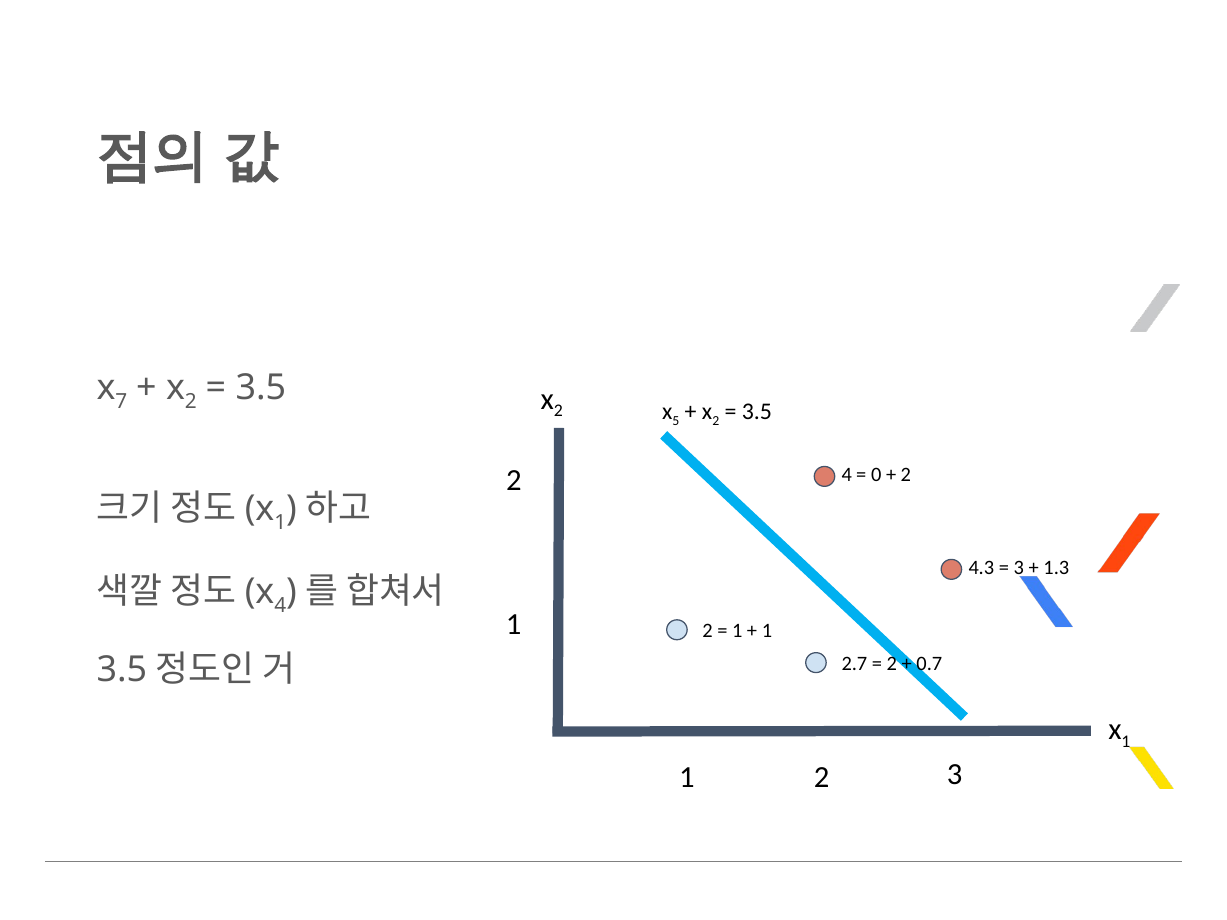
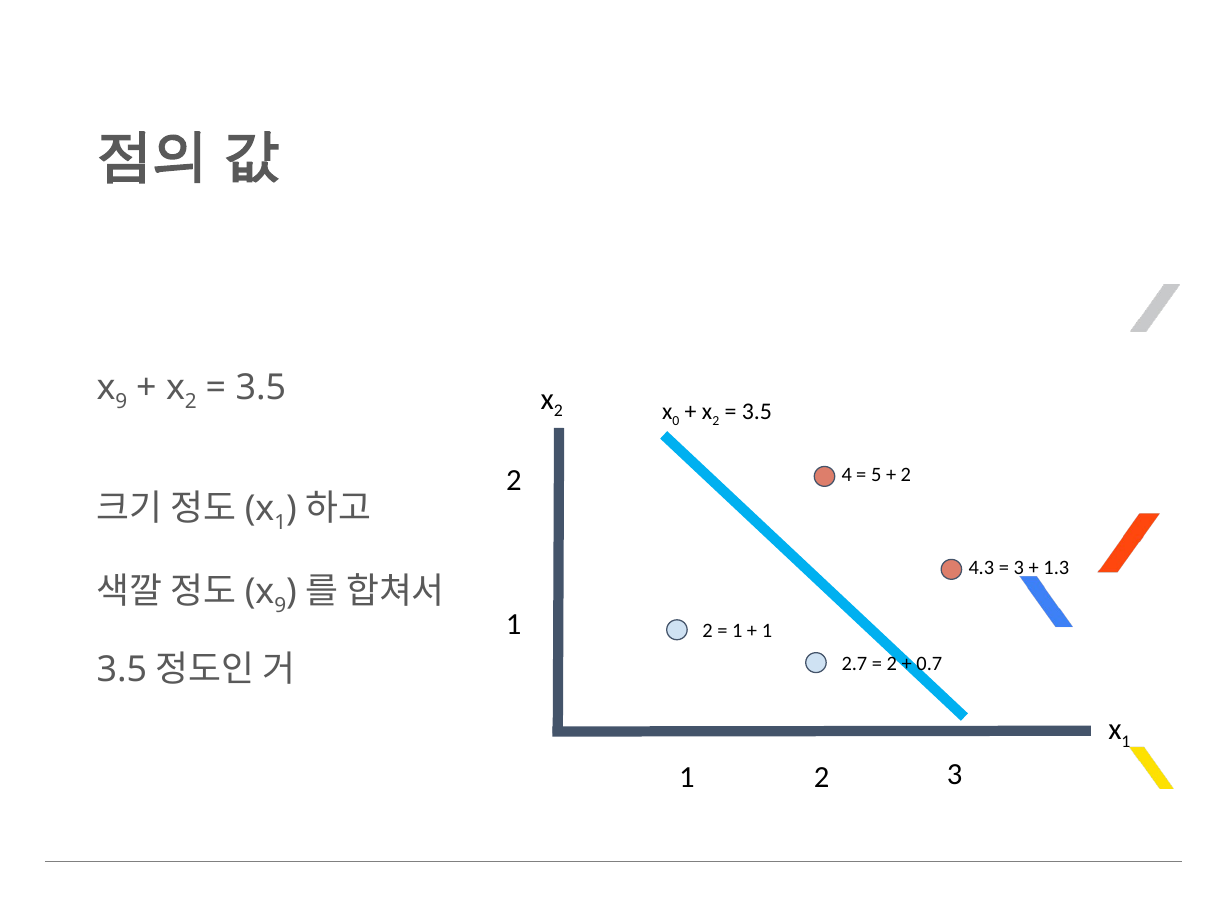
7 at (121, 402): 7 -> 9
5: 5 -> 0
0: 0 -> 5
4 at (280, 606): 4 -> 9
